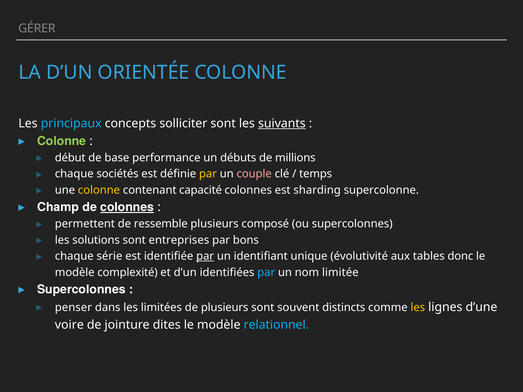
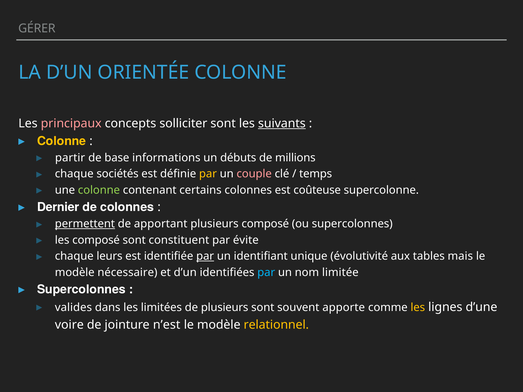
principaux colour: light blue -> pink
Colonne at (62, 141) colour: light green -> yellow
début: début -> partir
performance: performance -> informations
colonne at (99, 190) colour: yellow -> light green
capacité: capacité -> certains
sharding: sharding -> coûteuse
Champ: Champ -> Dernier
colonnes at (127, 207) underline: present -> none
permettent underline: none -> present
ressemble: ressemble -> apportant
les solutions: solutions -> composé
entreprises: entreprises -> constituent
bons: bons -> évite
série: série -> leurs
donc: donc -> mais
complexité: complexité -> nécessaire
penser: penser -> valides
distincts: distincts -> apporte
dites: dites -> nʼest
relationnel colour: light blue -> yellow
